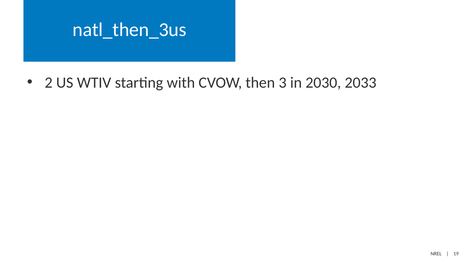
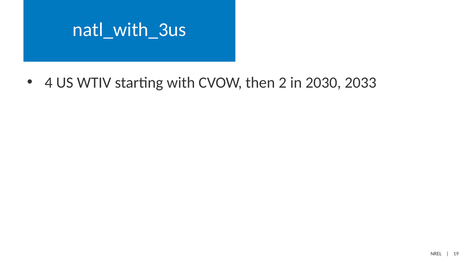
natl_then_3us: natl_then_3us -> natl_with_3us
2: 2 -> 4
3: 3 -> 2
